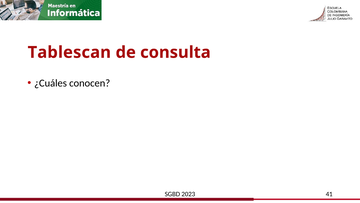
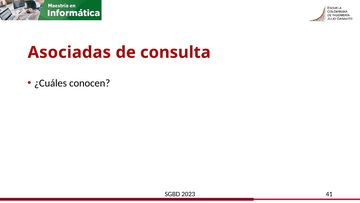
Tablescan: Tablescan -> Asociadas
